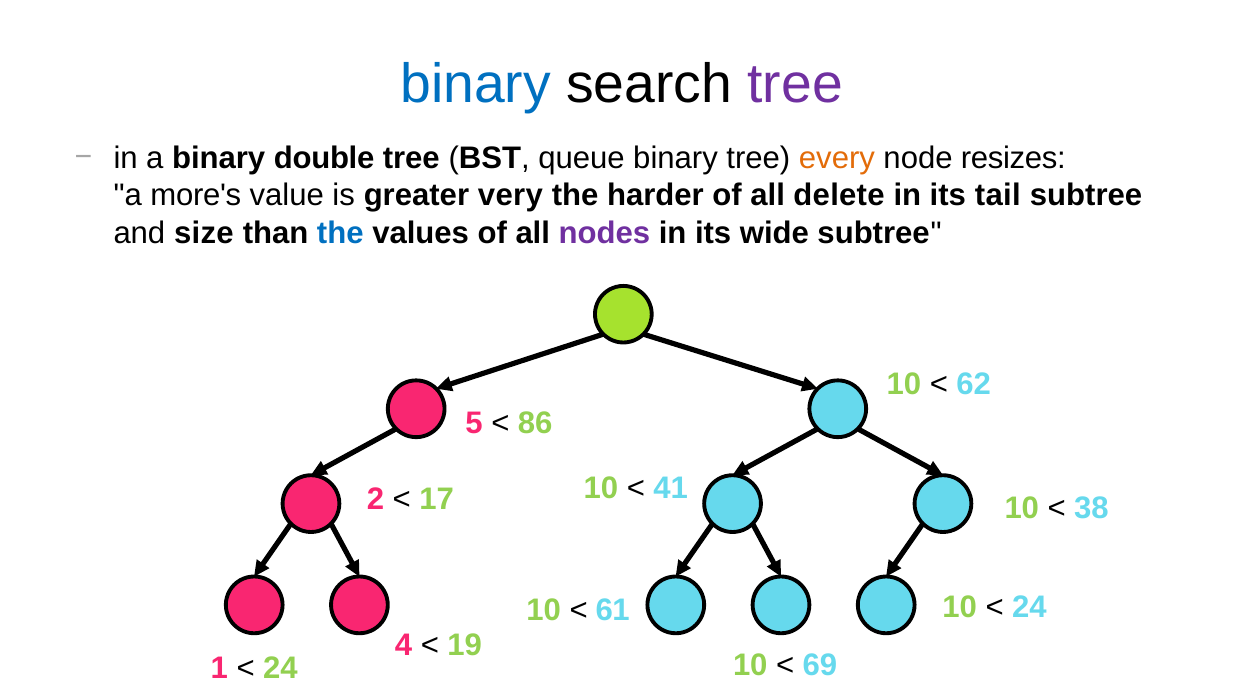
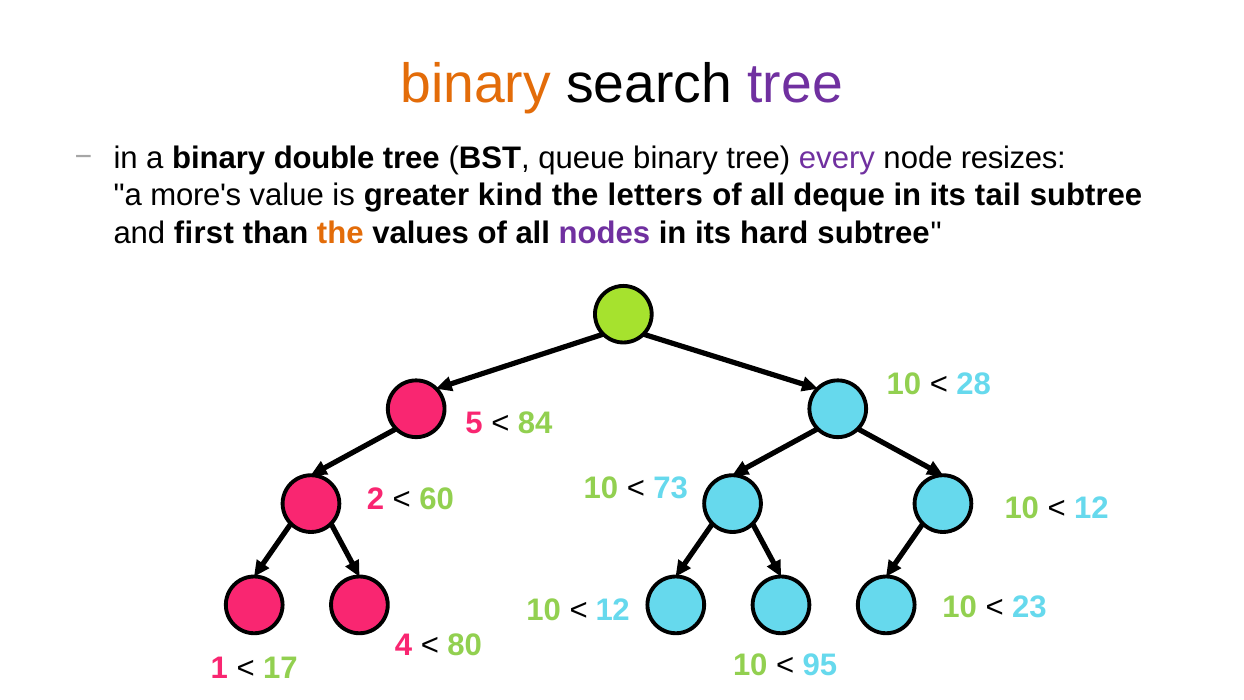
binary at (476, 84) colour: blue -> orange
every colour: orange -> purple
very: very -> kind
harder: harder -> letters
delete: delete -> deque
size: size -> first
the at (340, 233) colour: blue -> orange
wide: wide -> hard
62: 62 -> 28
86: 86 -> 84
41: 41 -> 73
17: 17 -> 60
38 at (1091, 508): 38 -> 12
24 at (1029, 607): 24 -> 23
61 at (613, 610): 61 -> 12
19: 19 -> 80
69: 69 -> 95
24 at (280, 668): 24 -> 17
